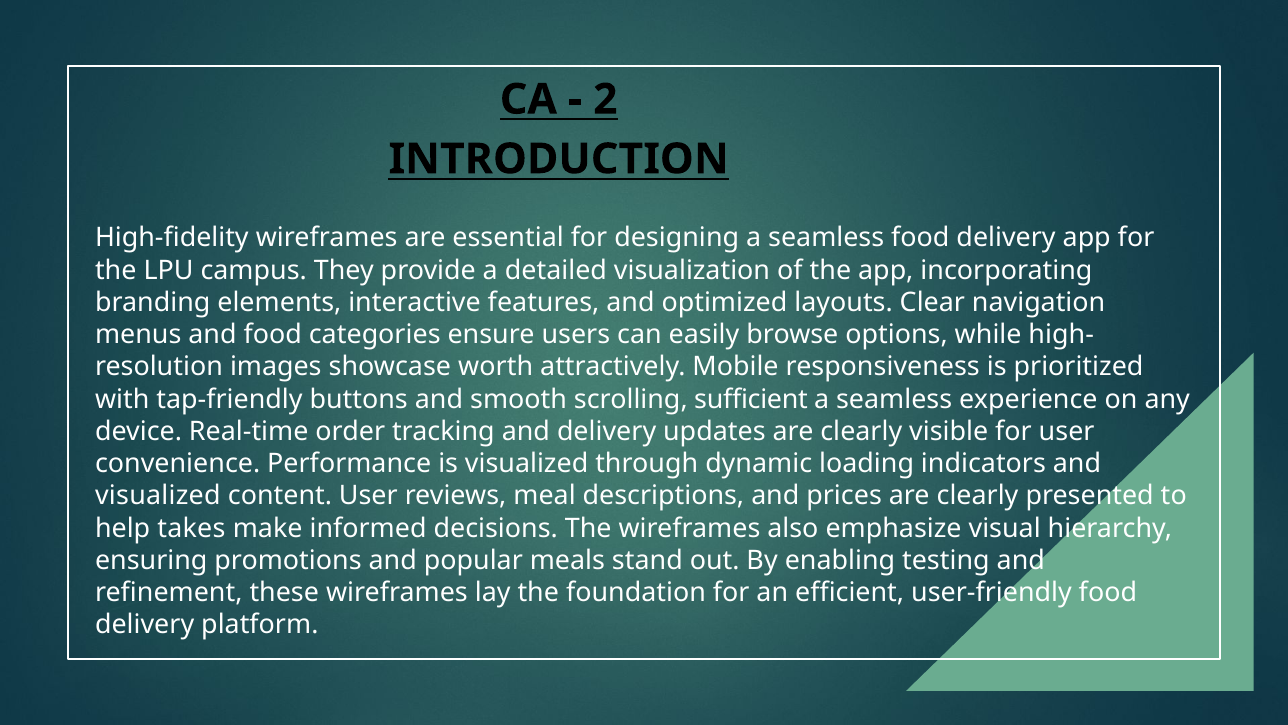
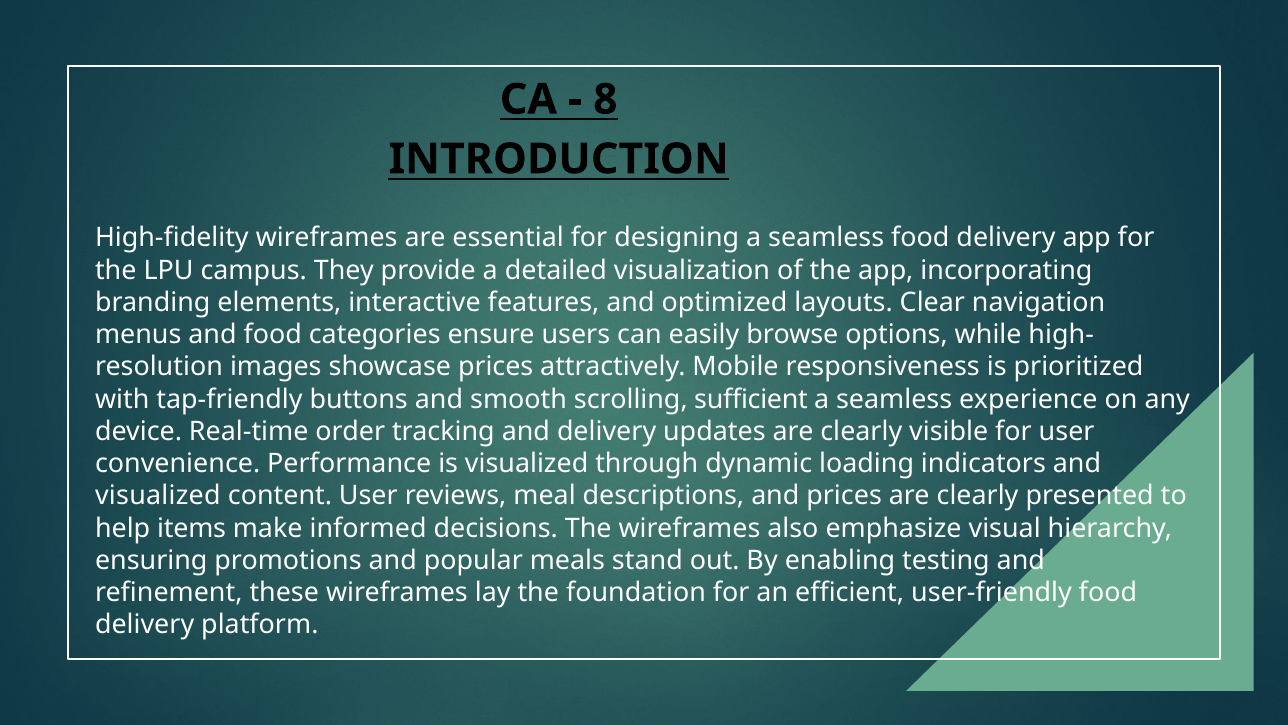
2: 2 -> 8
showcase worth: worth -> prices
takes: takes -> items
